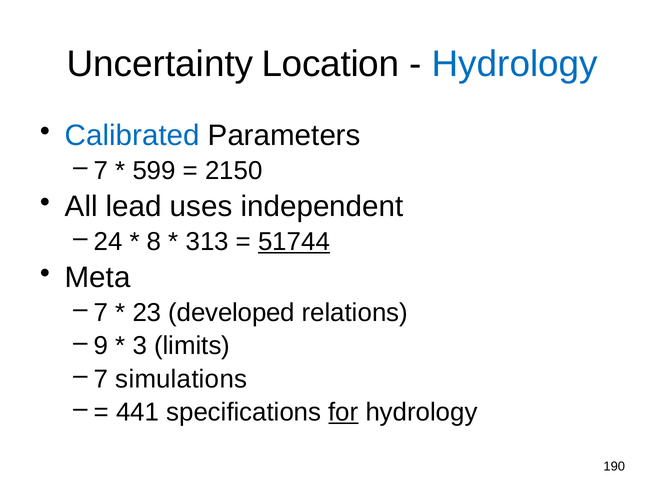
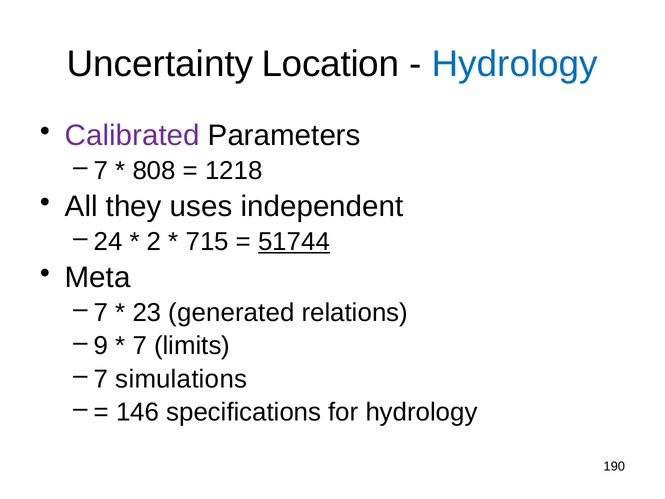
Calibrated colour: blue -> purple
599: 599 -> 808
2150: 2150 -> 1218
lead: lead -> they
8: 8 -> 2
313: 313 -> 715
developed: developed -> generated
3: 3 -> 7
441: 441 -> 146
for underline: present -> none
